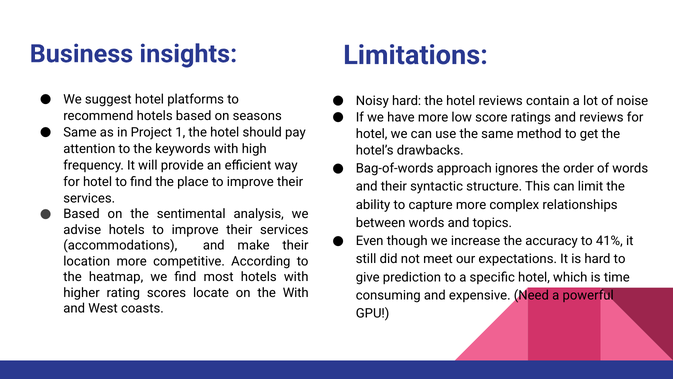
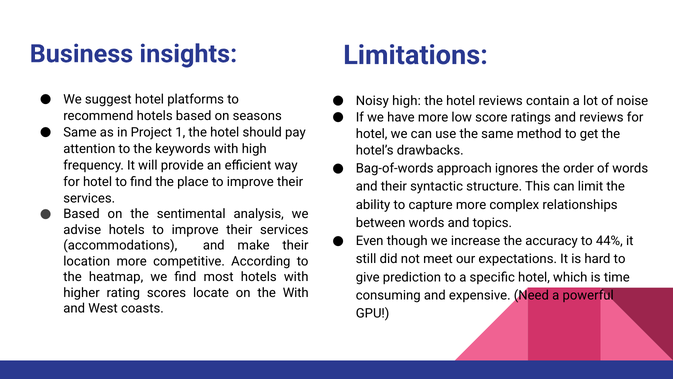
Noisy hard: hard -> high
41%: 41% -> 44%
